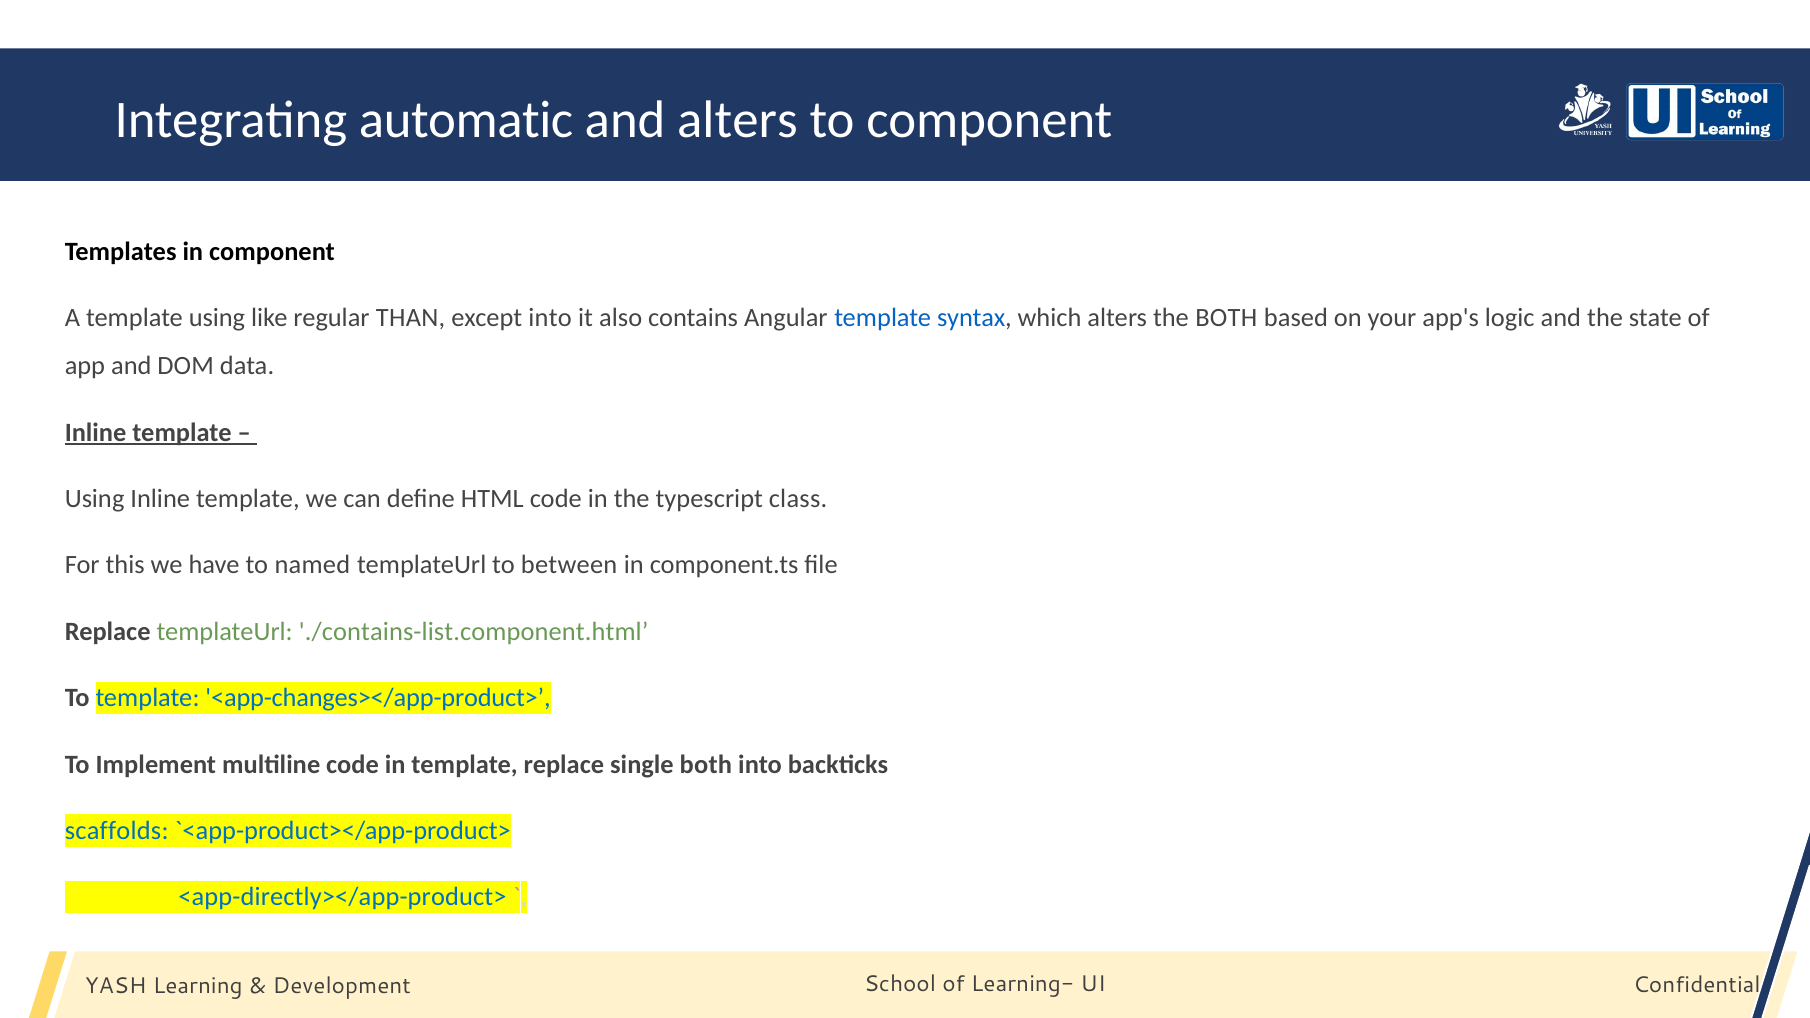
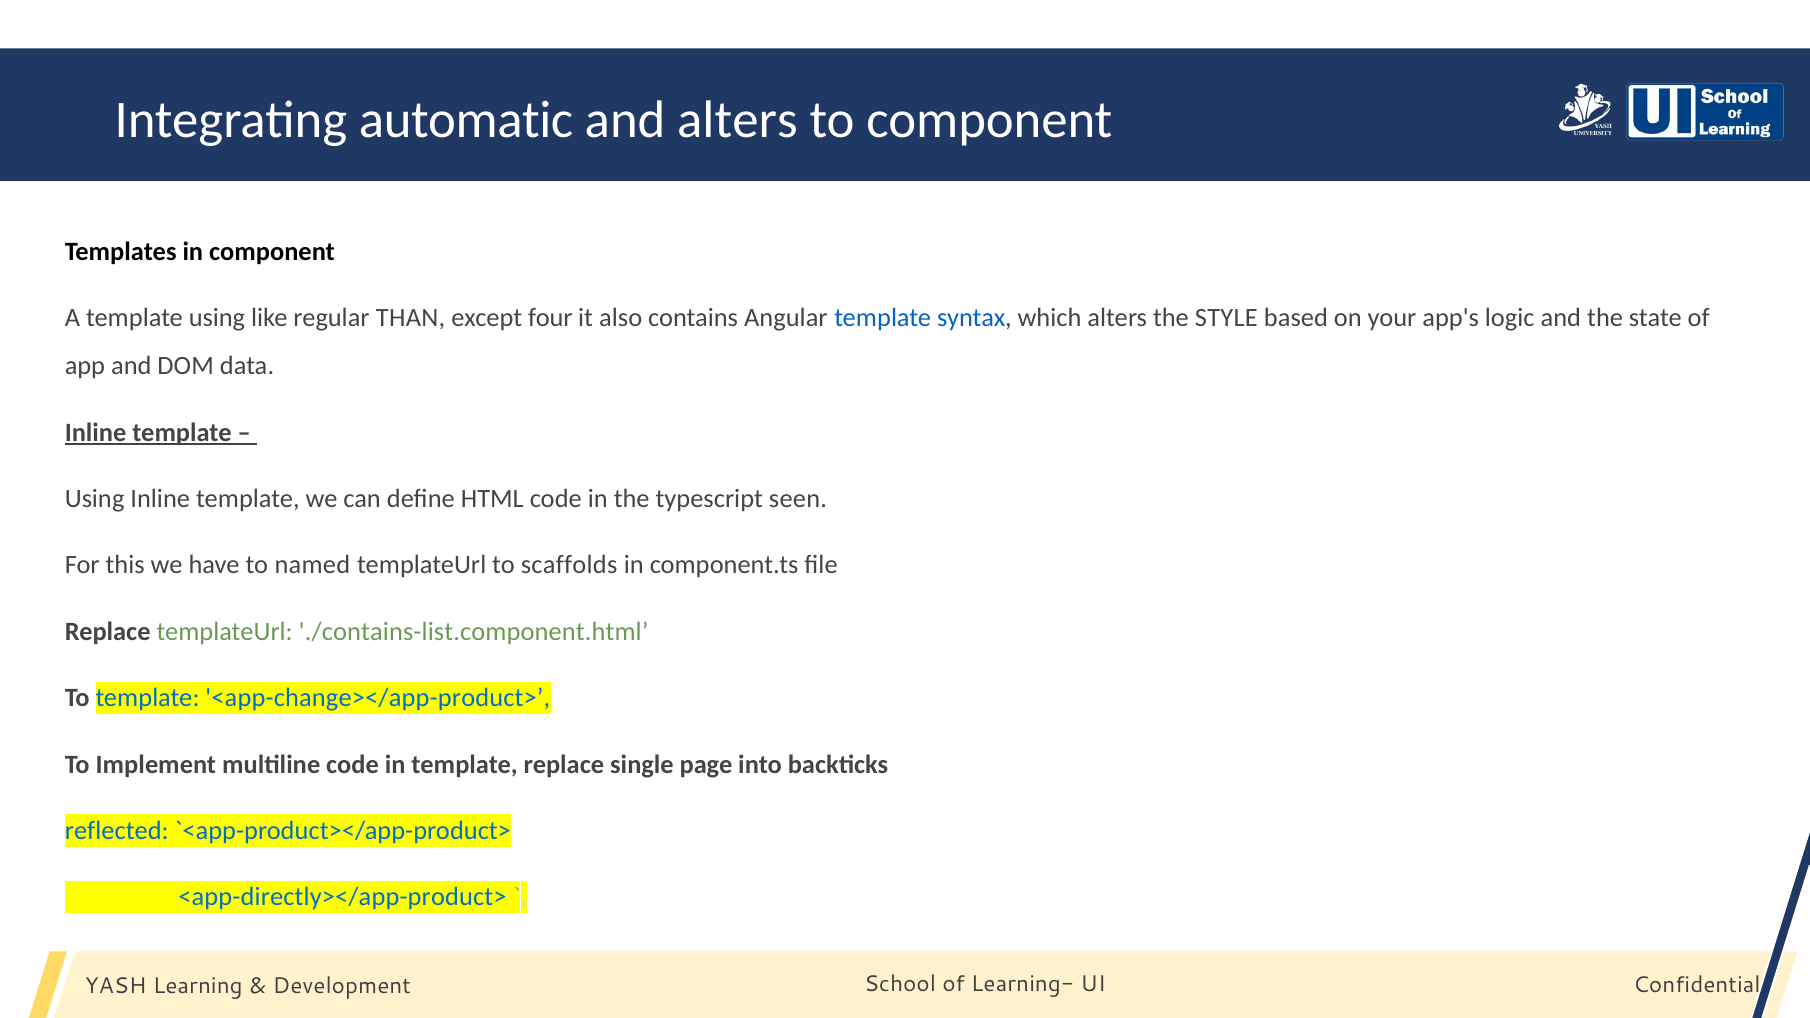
except into: into -> four
the BOTH: BOTH -> STYLE
class: class -> seen
between: between -> scaffolds
<app-changes></app-product>: <app-changes></app-product> -> <app-change></app-product>
single both: both -> page
scaffolds: scaffolds -> reflected
